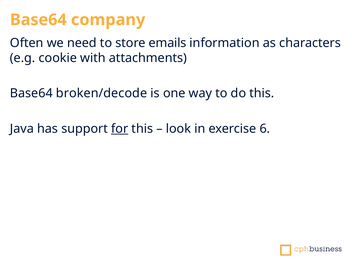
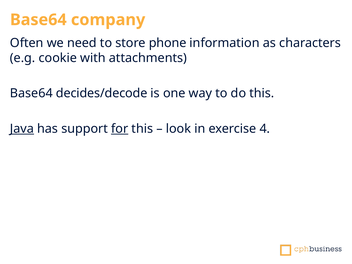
emails: emails -> phone
broken/decode: broken/decode -> decides/decode
Java underline: none -> present
6: 6 -> 4
